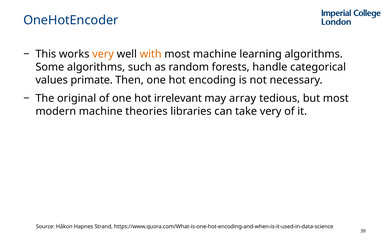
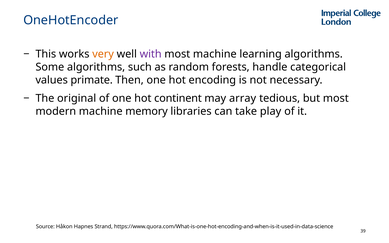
with colour: orange -> purple
irrelevant: irrelevant -> continent
theories: theories -> memory
take very: very -> play
